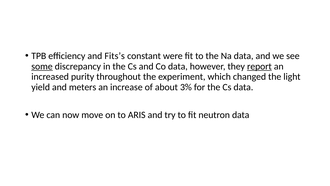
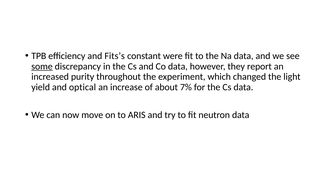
report underline: present -> none
meters: meters -> optical
3%: 3% -> 7%
